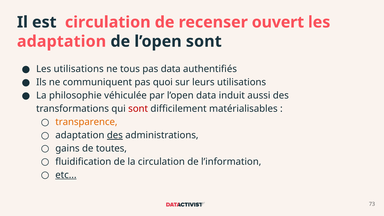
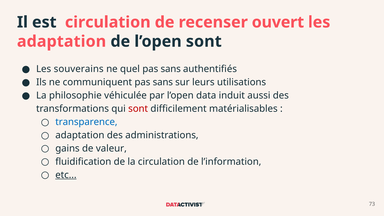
Les utilisations: utilisations -> souverains
tous: tous -> quel
data at (171, 69): data -> sans
communiquent pas quoi: quoi -> sans
transparence colour: orange -> blue
des at (115, 135) underline: present -> none
toutes: toutes -> valeur
